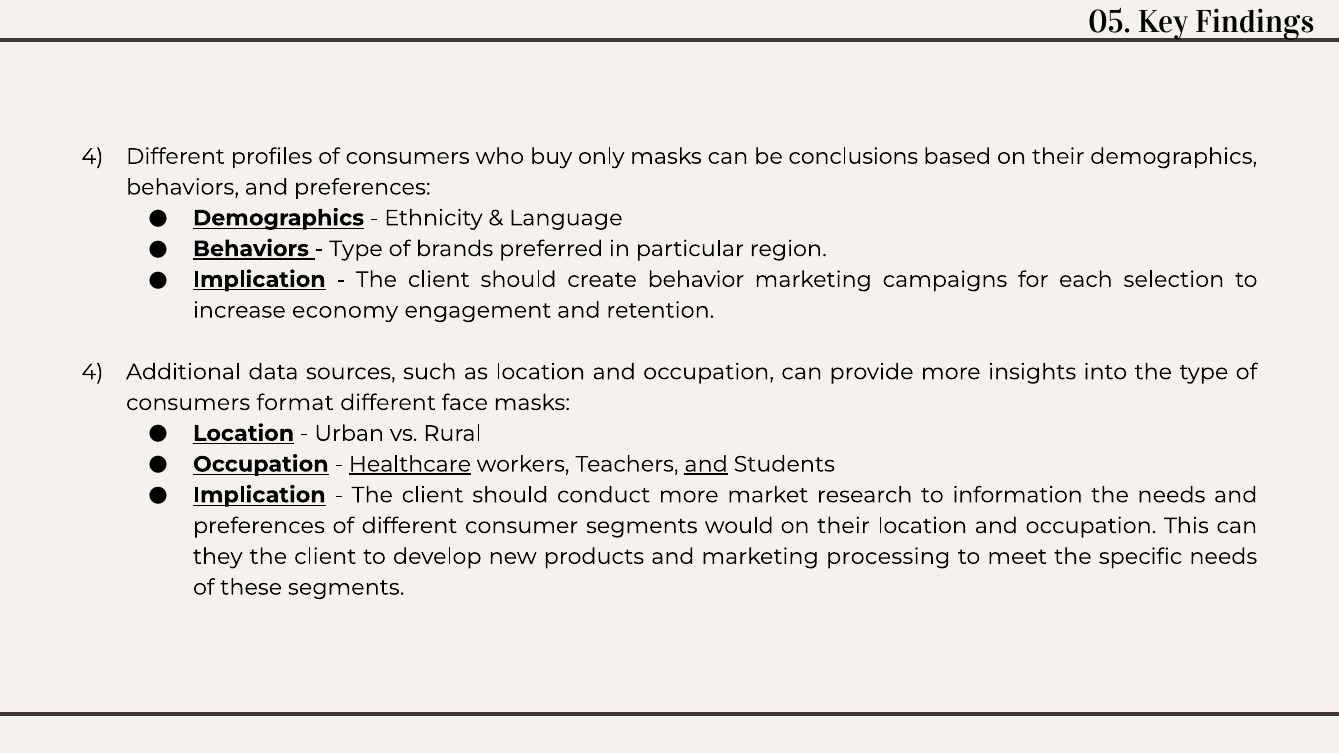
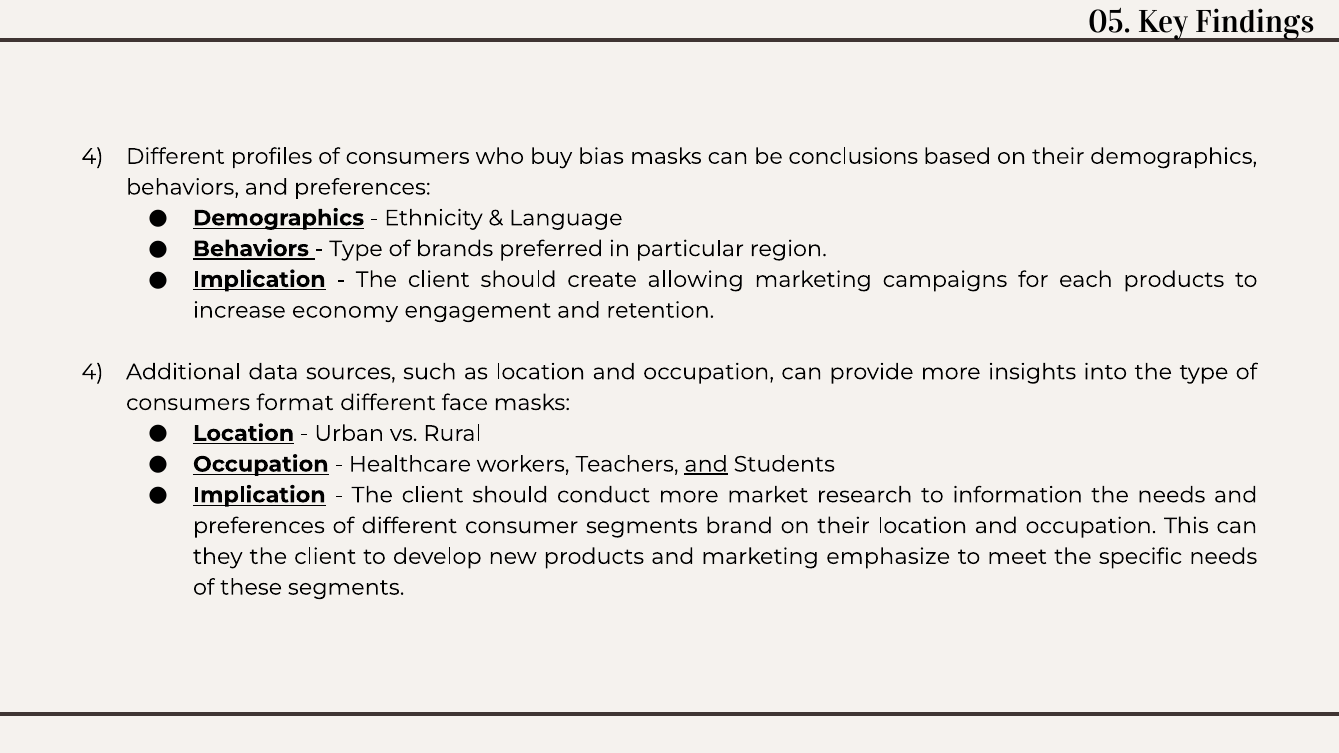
only: only -> bias
behavior: behavior -> allowing
each selection: selection -> products
Healthcare underline: present -> none
would: would -> brand
processing: processing -> emphasize
